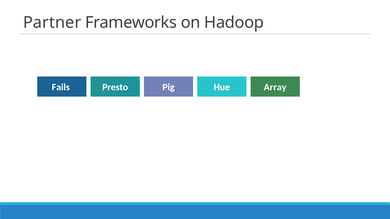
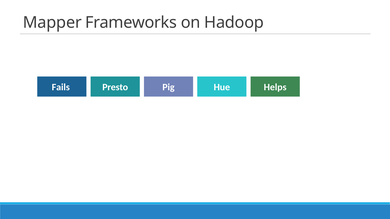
Partner: Partner -> Mapper
Array: Array -> Helps
